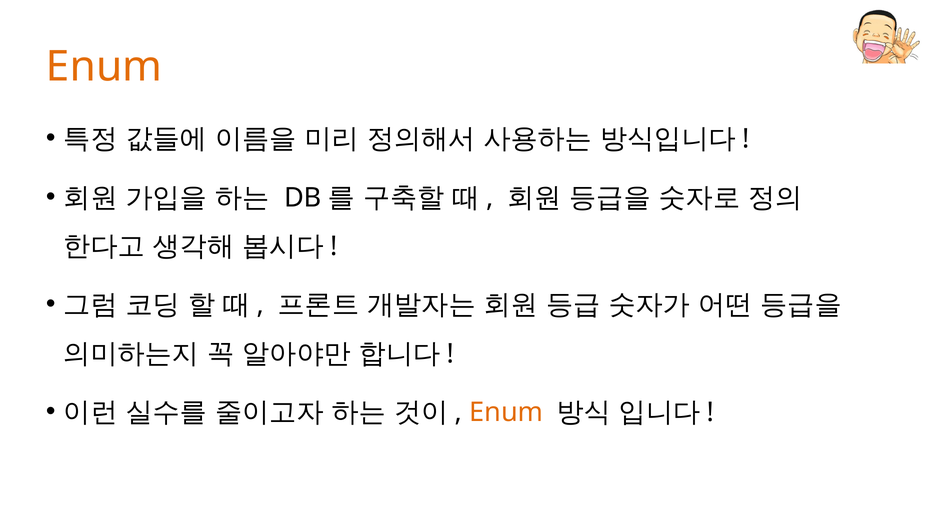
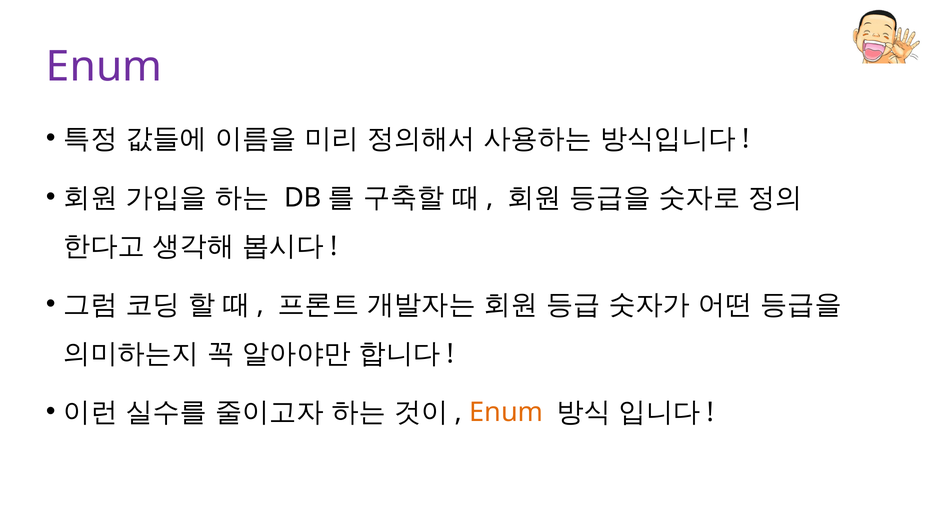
Enum at (104, 67) colour: orange -> purple
